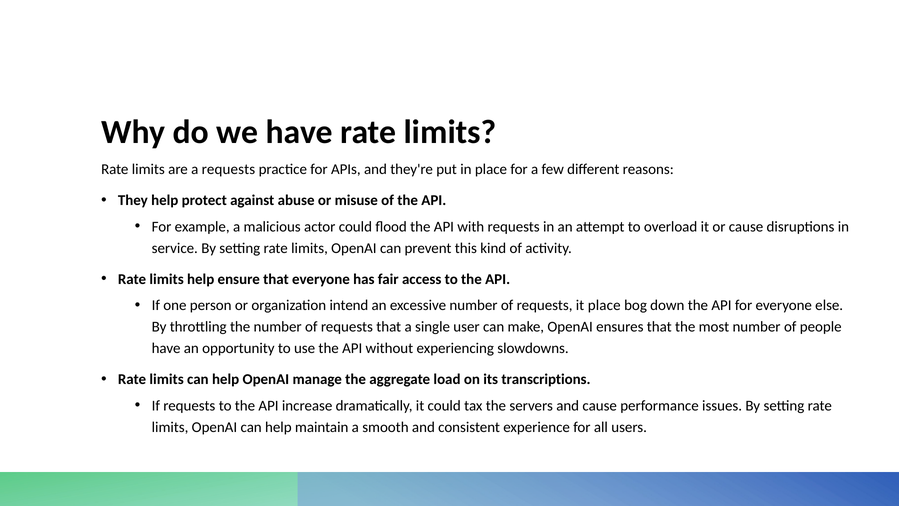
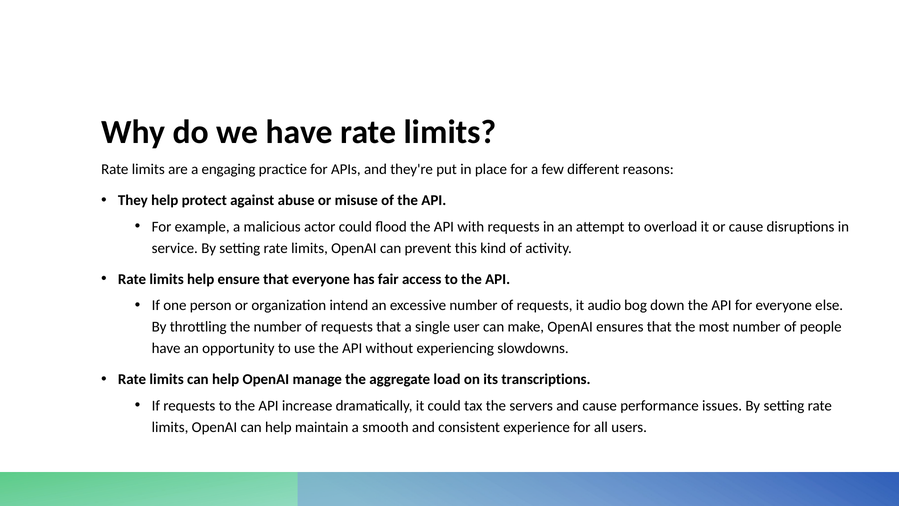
a requests: requests -> engaging
it place: place -> audio
